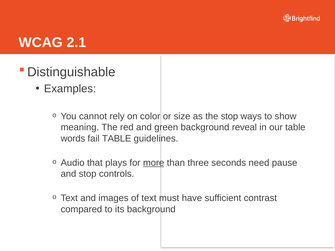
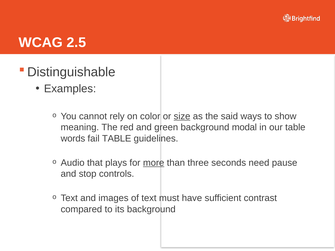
2.1: 2.1 -> 2.5
size underline: none -> present
the stop: stop -> said
reveal: reveal -> modal
